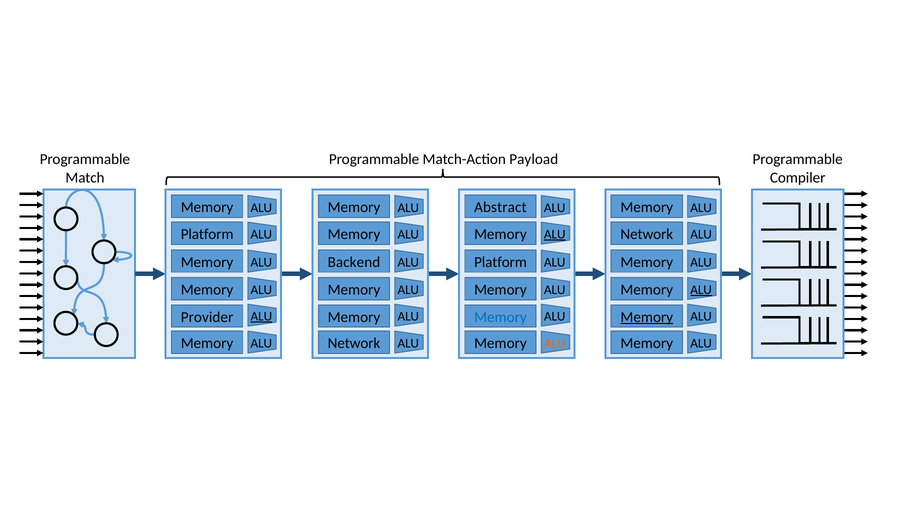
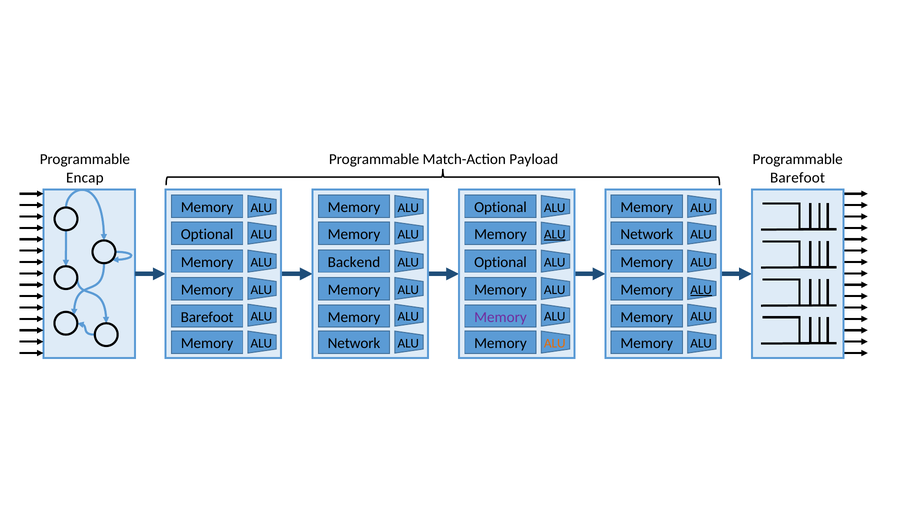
Match: Match -> Encap
Compiler at (798, 177): Compiler -> Barefoot
Abstract at (500, 207): Abstract -> Optional
Platform at (207, 234): Platform -> Optional
Platform at (501, 262): Platform -> Optional
Provider at (207, 317): Provider -> Barefoot
Memory at (500, 317) colour: blue -> purple
Memory at (647, 317) underline: present -> none
ALU at (261, 316) underline: present -> none
